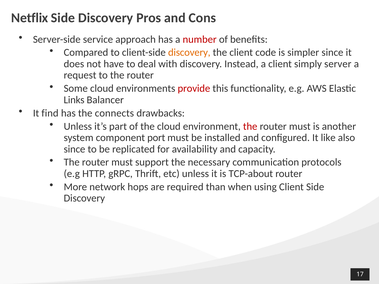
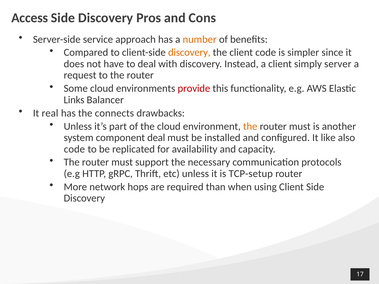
Netflix: Netflix -> Access
number colour: red -> orange
find: find -> real
the at (250, 126) colour: red -> orange
component port: port -> deal
since at (75, 149): since -> code
TCP-about: TCP-about -> TCP-setup
